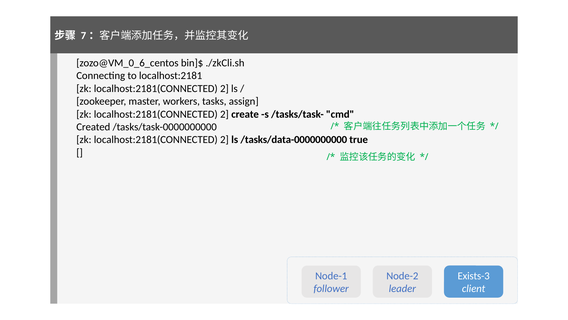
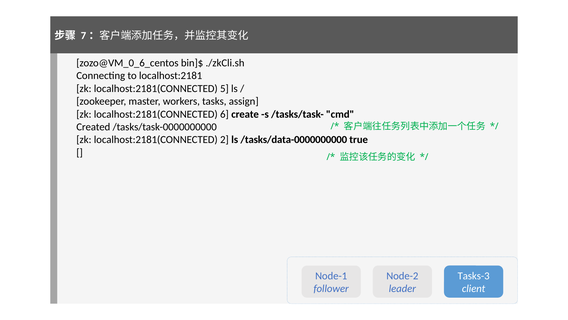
2 at (224, 88): 2 -> 5
2 at (224, 114): 2 -> 6
Exists-3: Exists-3 -> Tasks-3
